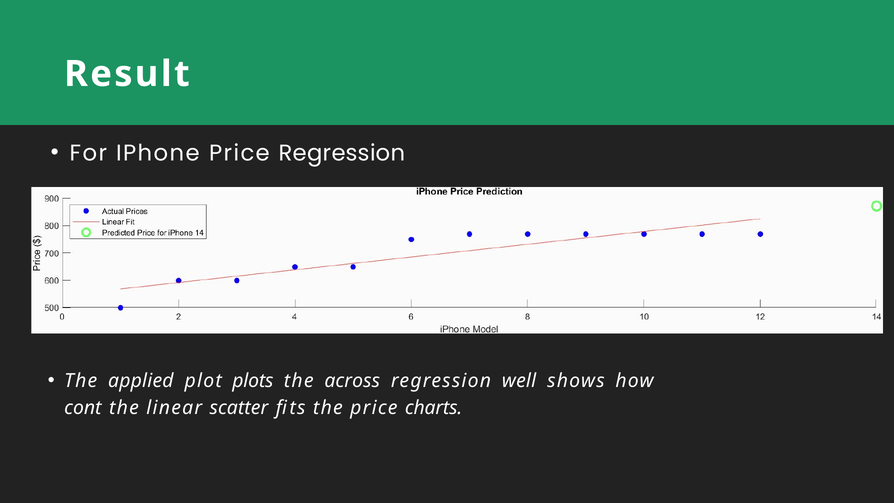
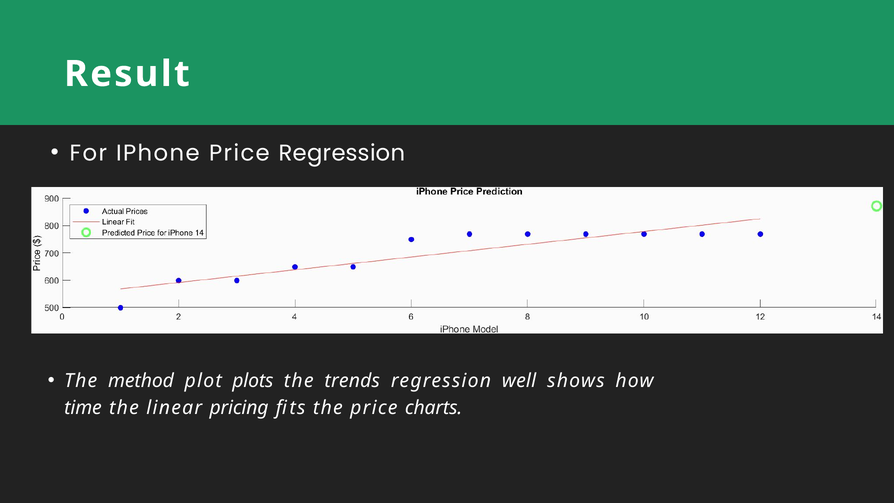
applied: applied -> method
across: across -> trends
cont: cont -> time
scatter: scatter -> pricing
